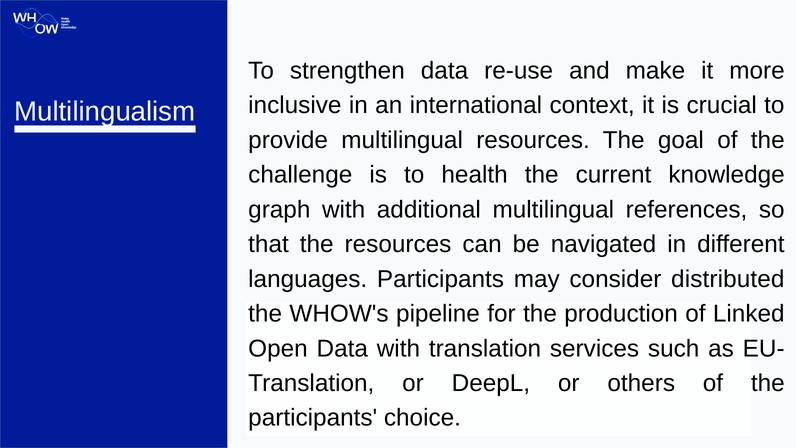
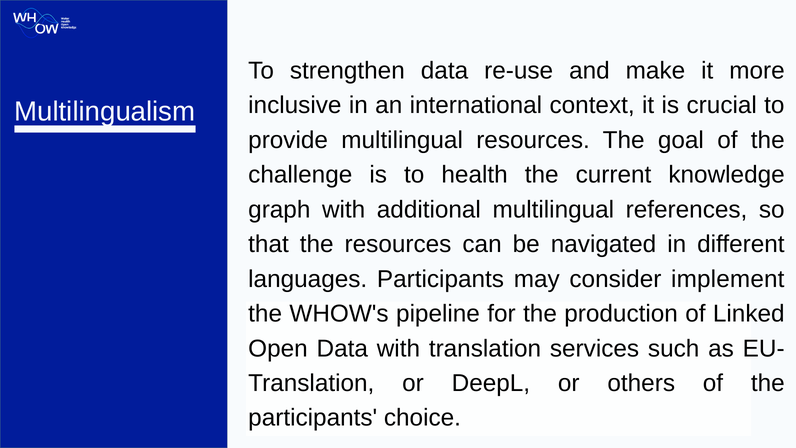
distributed: distributed -> implement
